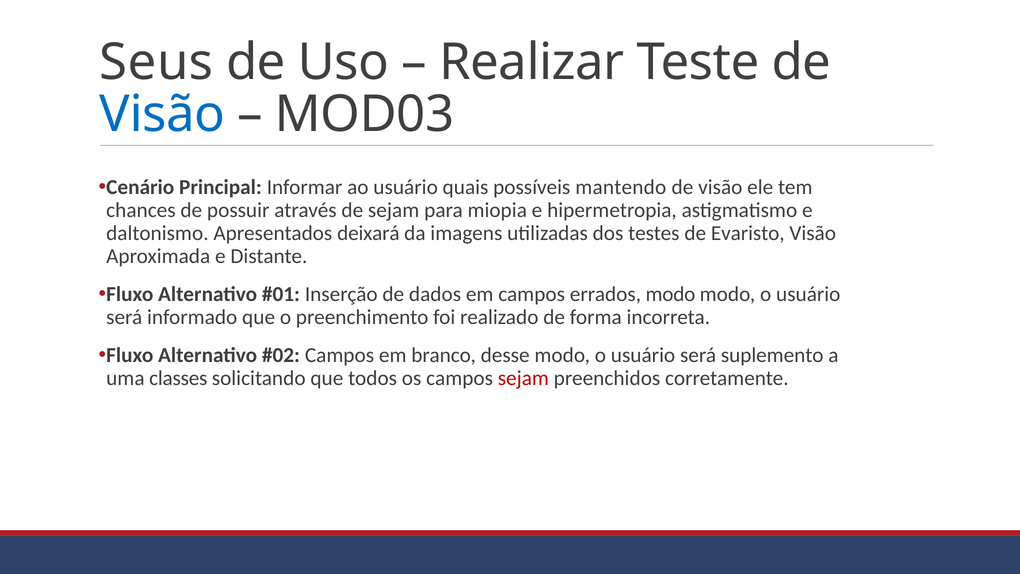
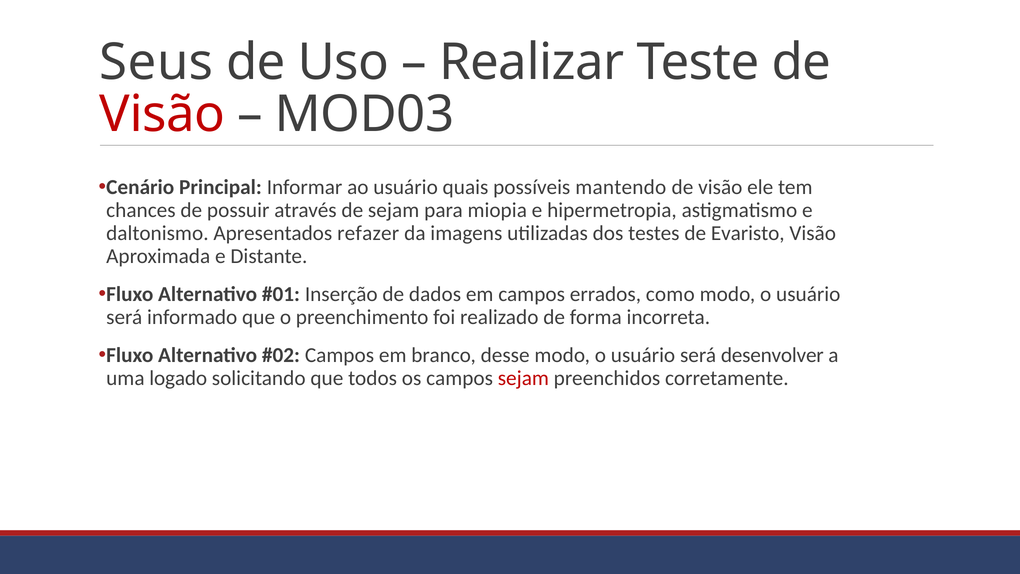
Visão at (162, 114) colour: blue -> red
deixará: deixará -> refazer
errados modo: modo -> como
suplemento: suplemento -> desenvolver
classes: classes -> logado
